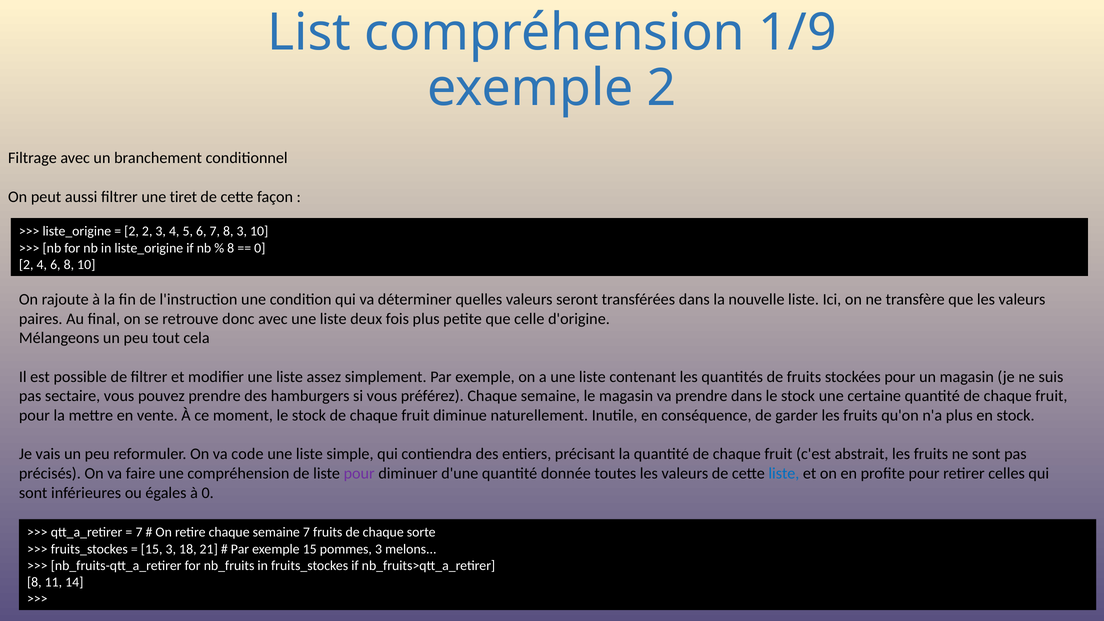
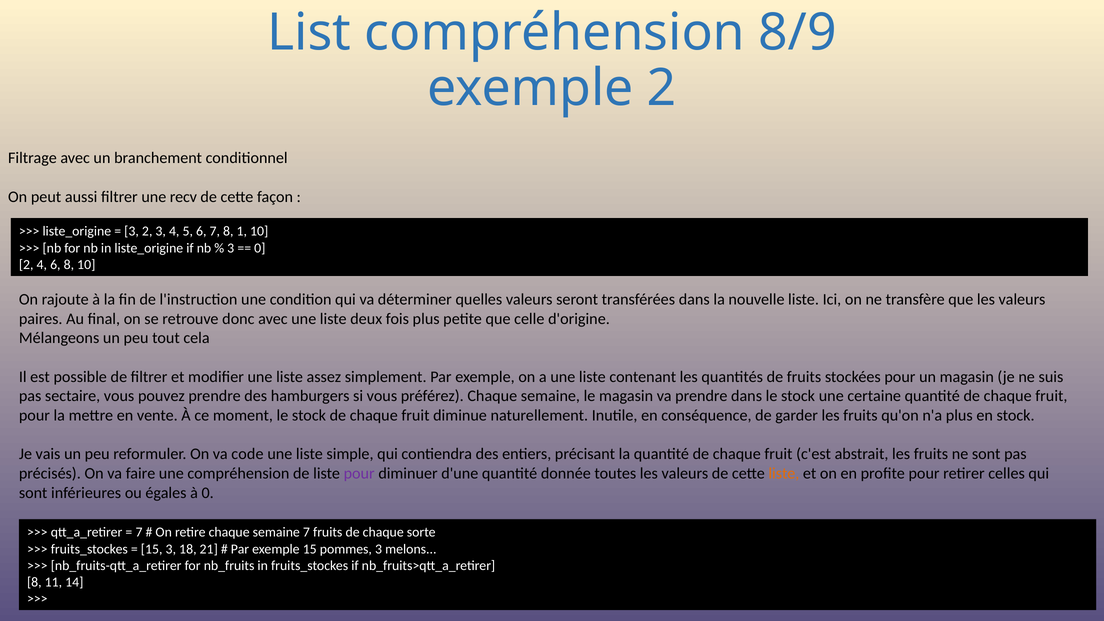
1/9: 1/9 -> 8/9
tiret: tiret -> recv
2 at (132, 231): 2 -> 3
8 3: 3 -> 1
8 at (231, 248): 8 -> 3
liste at (784, 473) colour: blue -> orange
